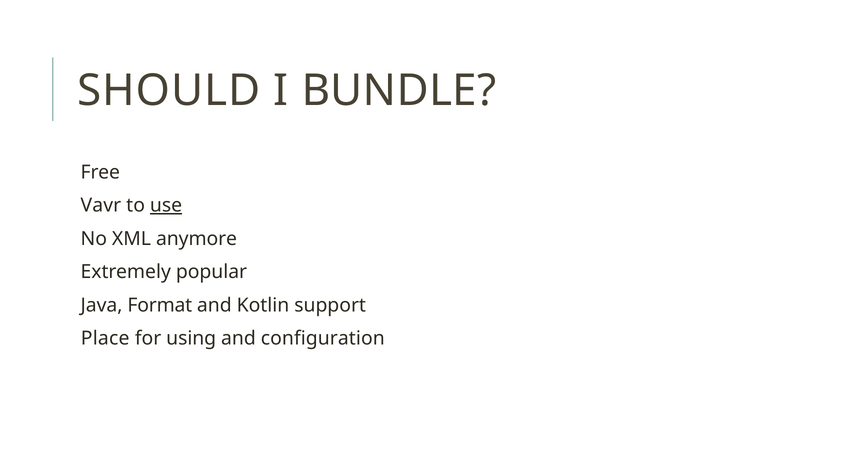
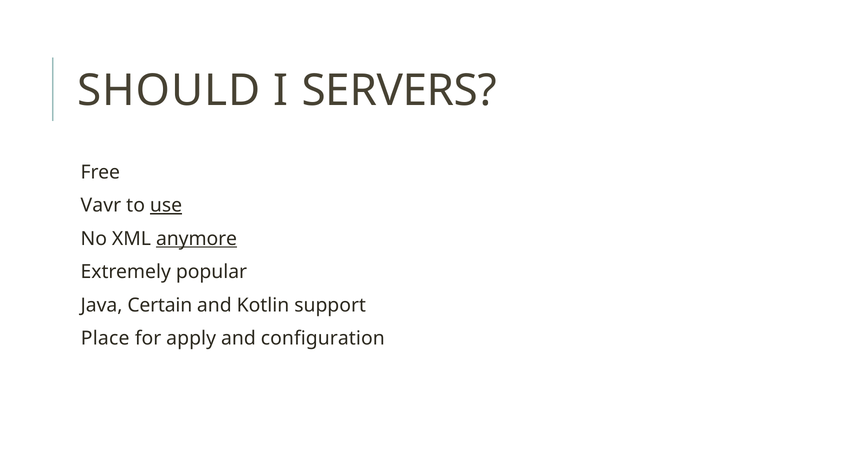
BUNDLE: BUNDLE -> SERVERS
anymore underline: none -> present
Format: Format -> Certain
using: using -> apply
